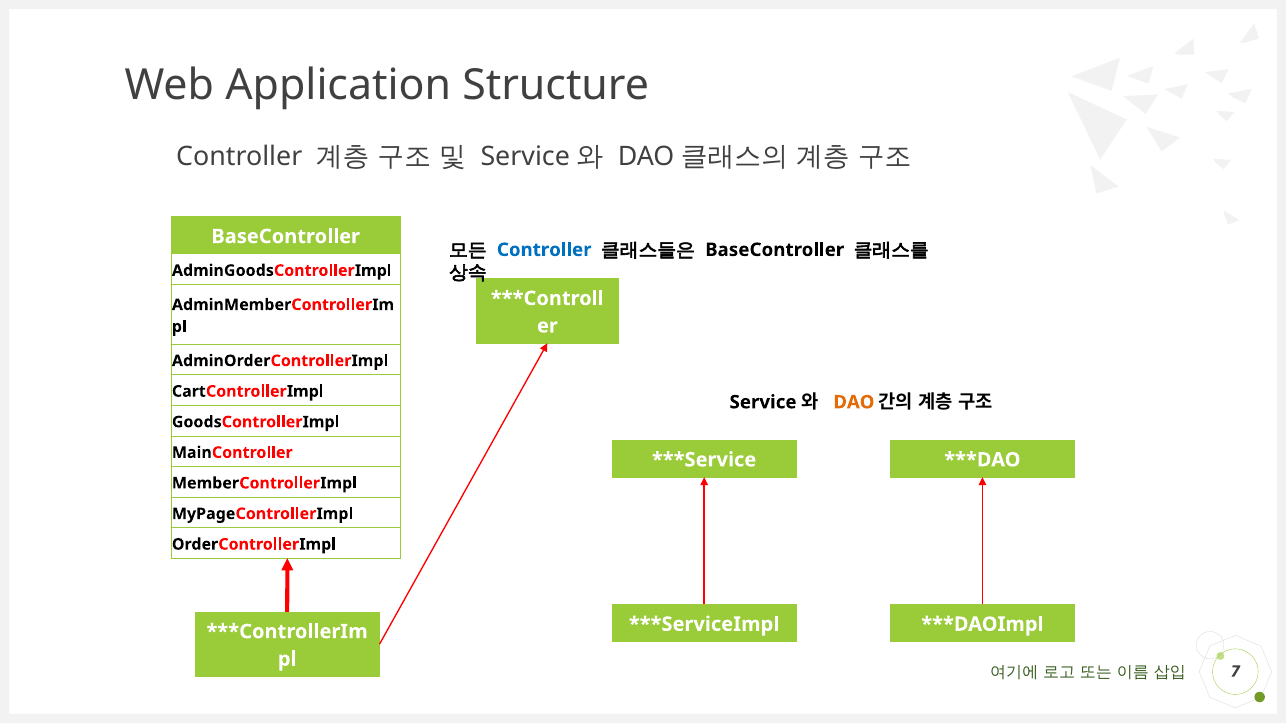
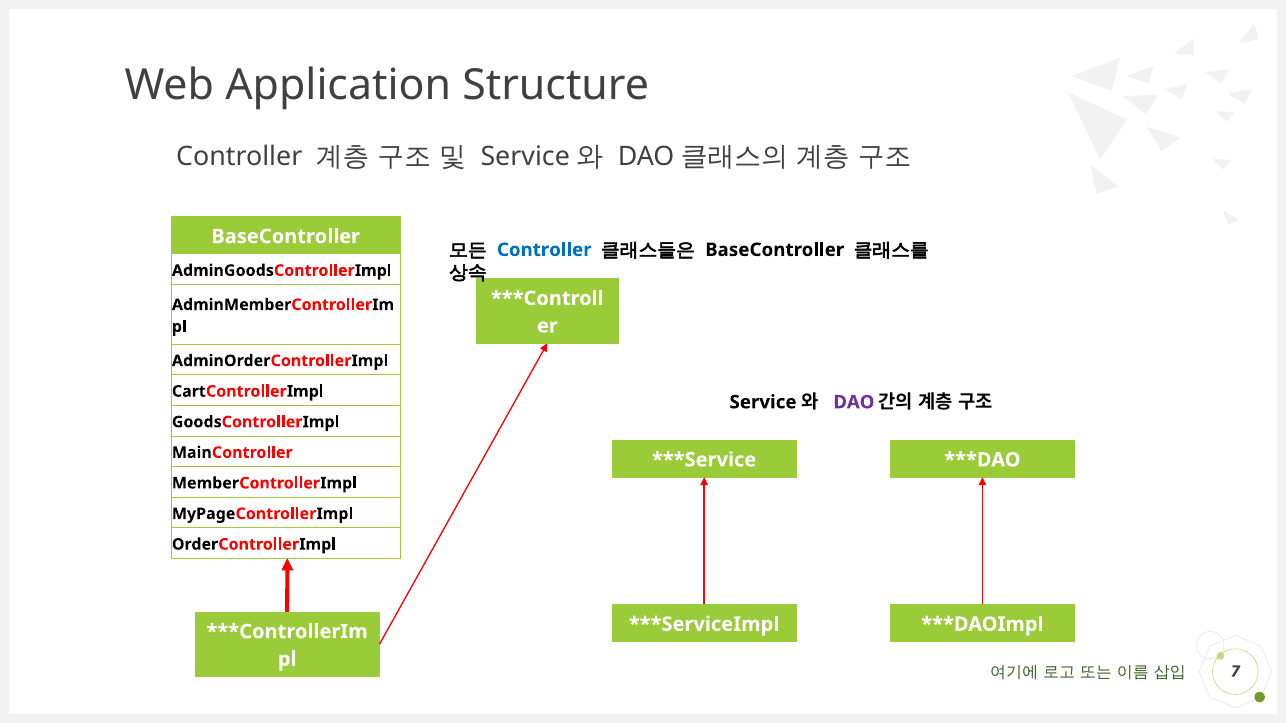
DAO colour: orange -> purple
